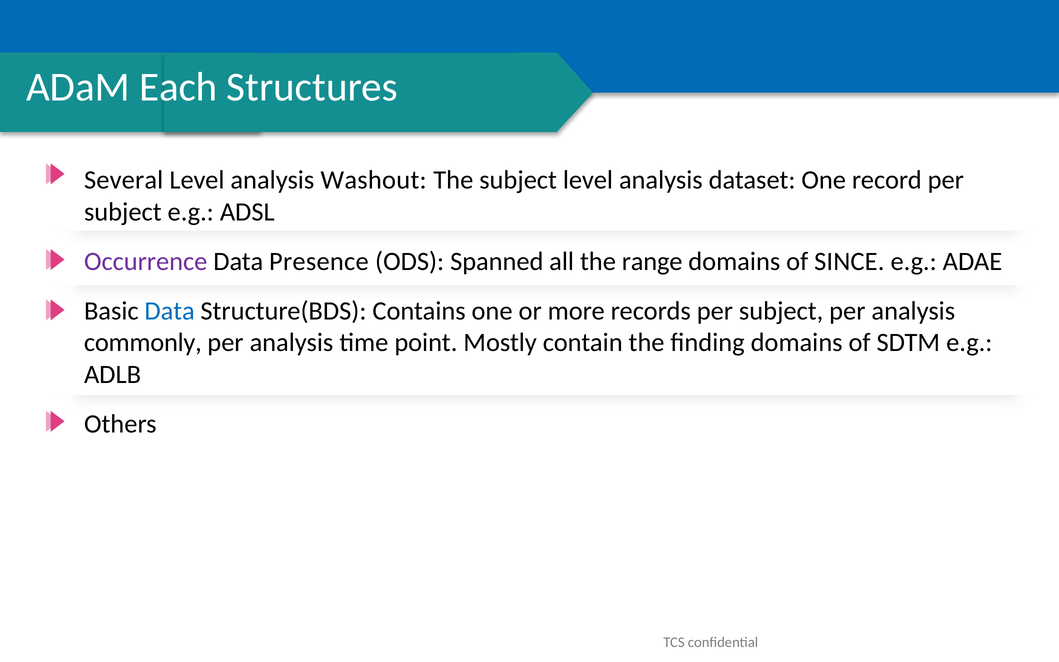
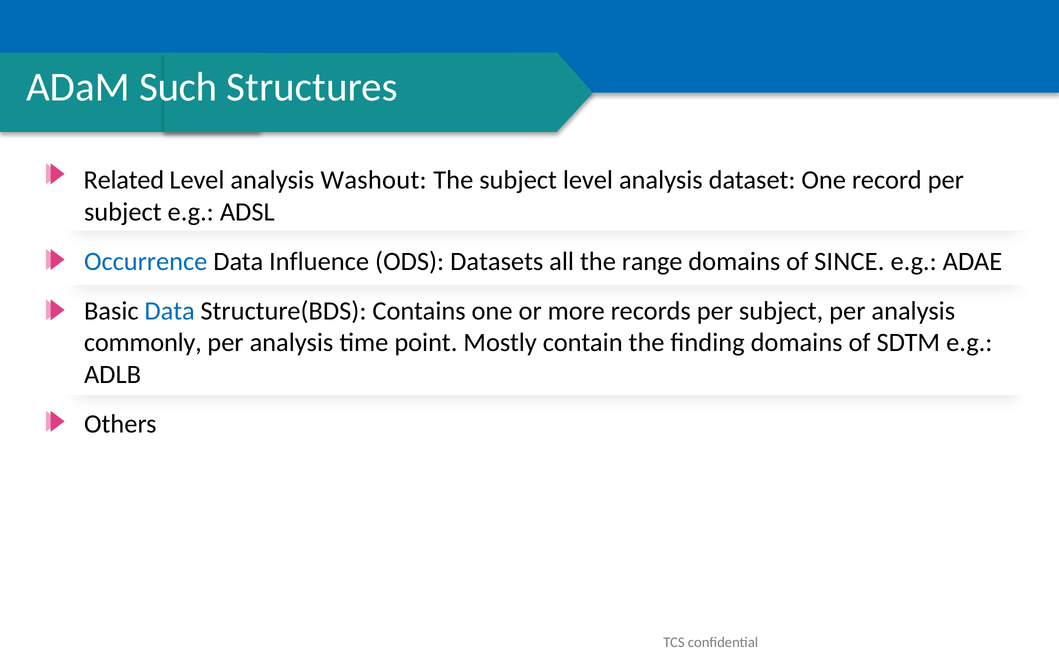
Each: Each -> Such
Several: Several -> Related
Occurrence colour: purple -> blue
Presence: Presence -> Influence
Spanned: Spanned -> Datasets
